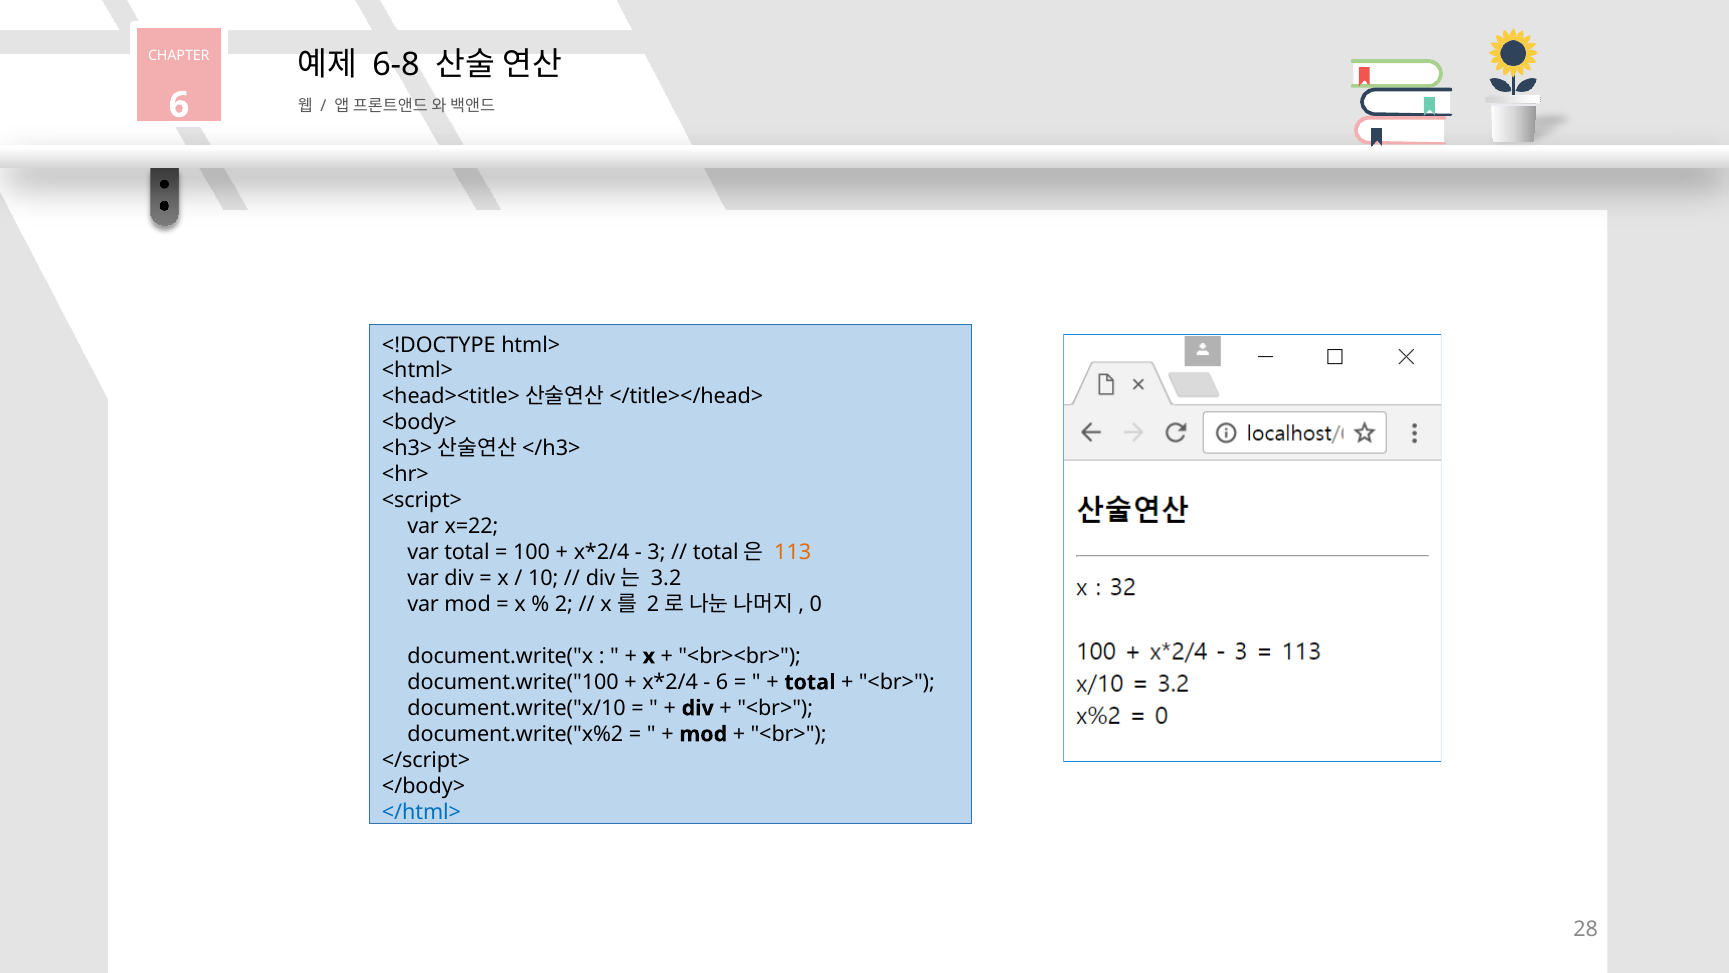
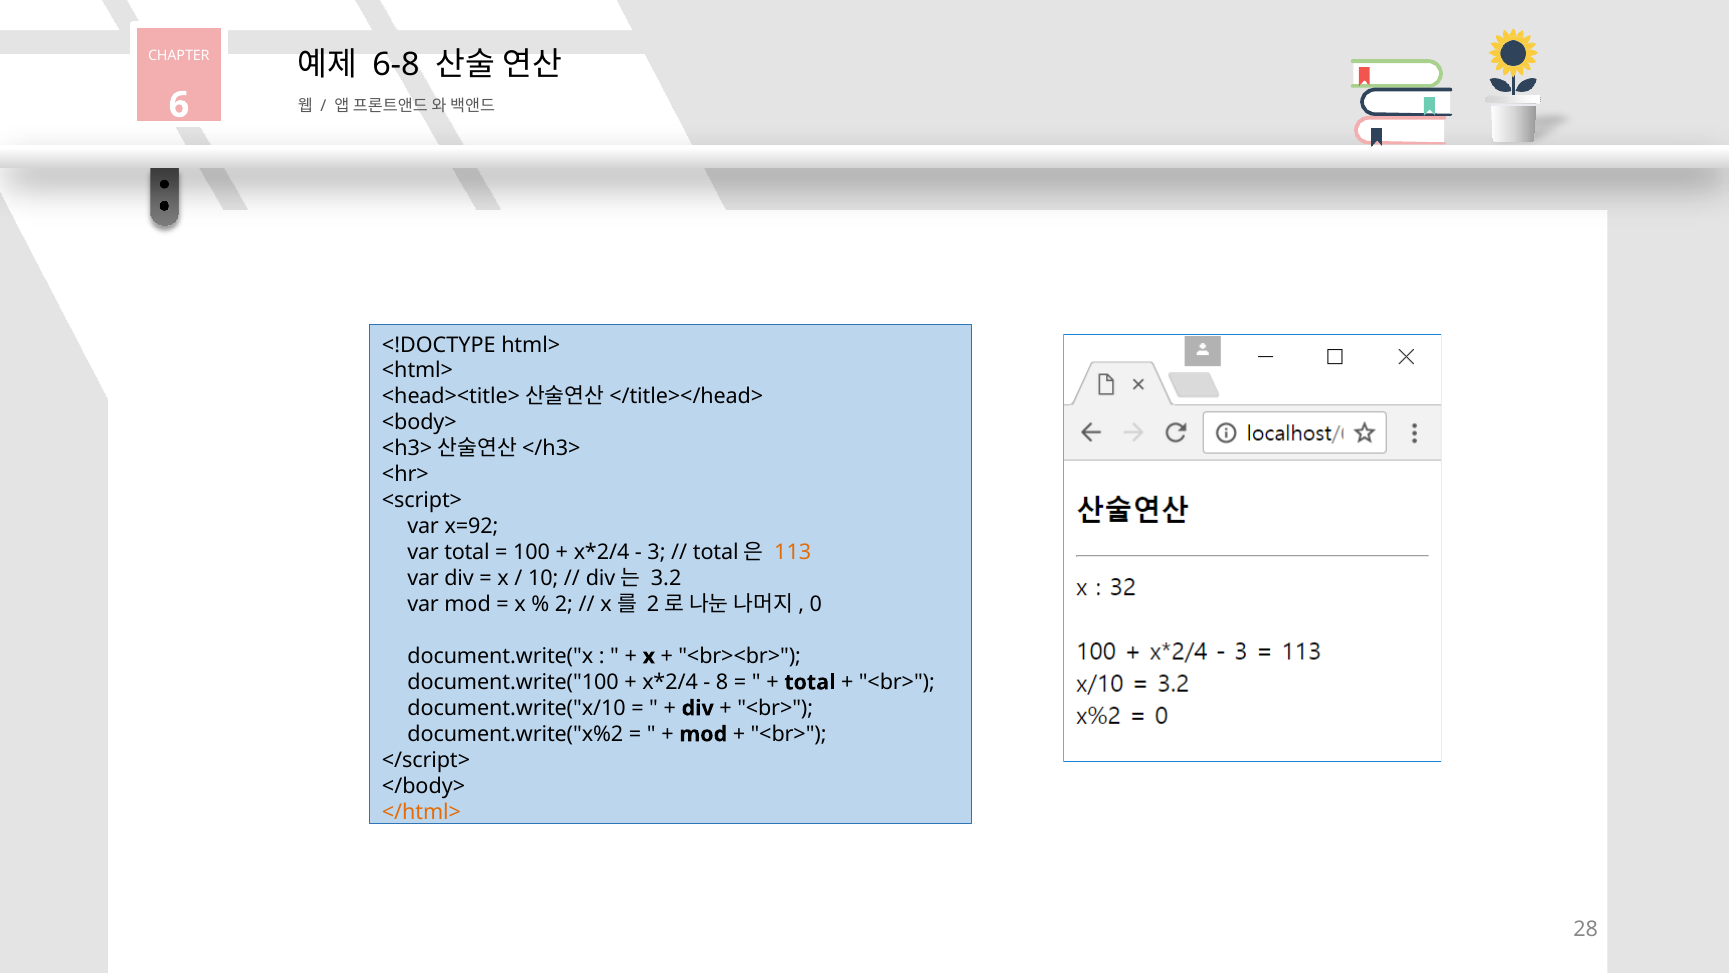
x=22: x=22 -> x=92
6 at (722, 682): 6 -> 8
</html> colour: blue -> orange
